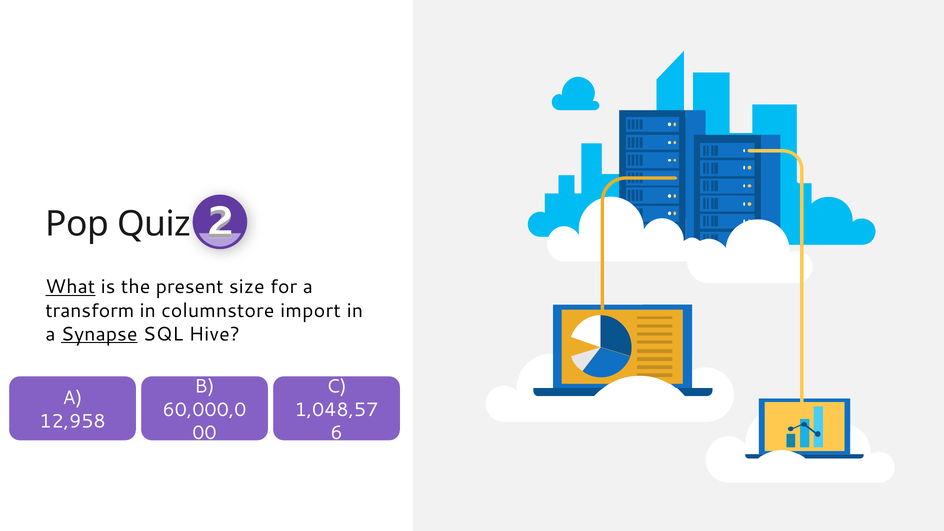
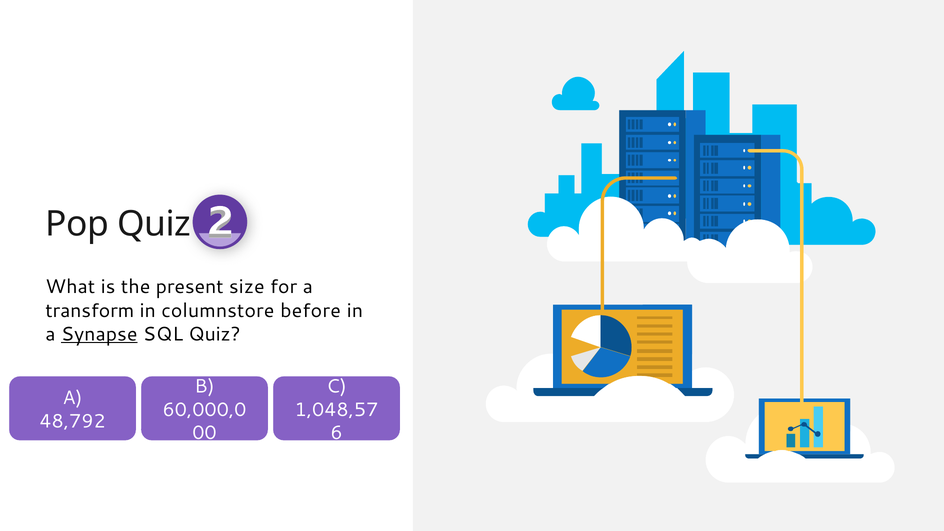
What underline: present -> none
import: import -> before
SQL Hive: Hive -> Quiz
12,958: 12,958 -> 48,792
